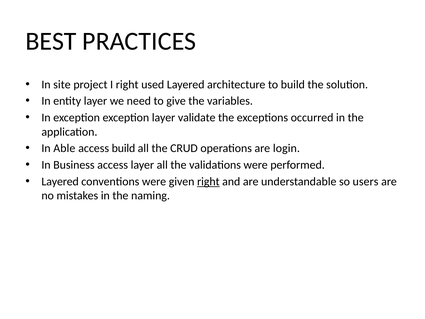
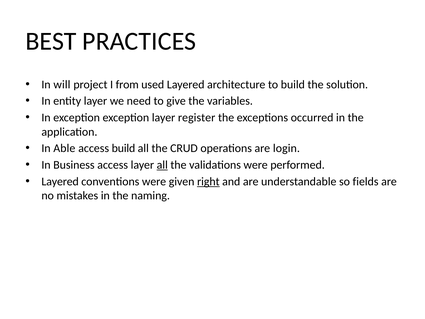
site: site -> will
I right: right -> from
validate: validate -> register
all at (162, 165) underline: none -> present
users: users -> fields
